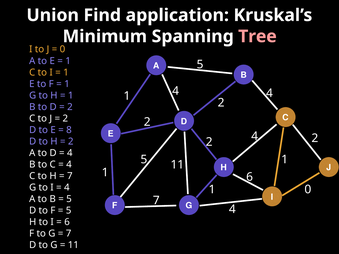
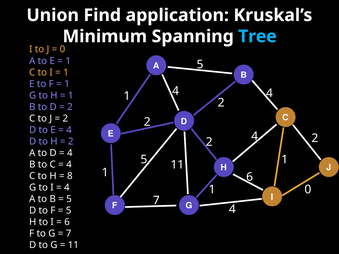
Tree colour: pink -> light blue
8 at (69, 130): 8 -> 4
7 at (70, 176): 7 -> 8
